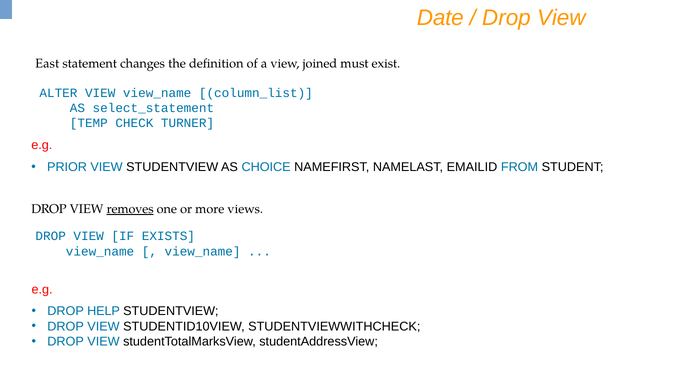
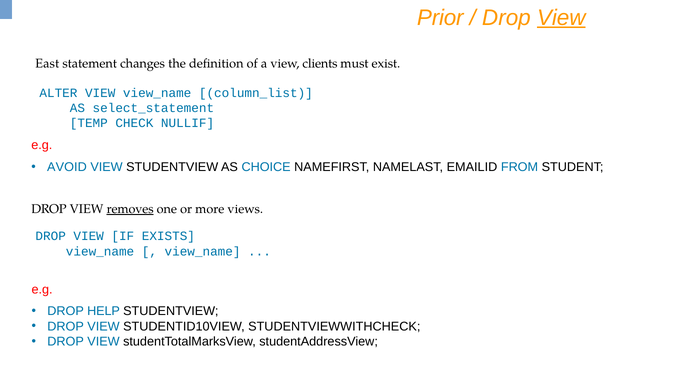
Date: Date -> Prior
View at (561, 18) underline: none -> present
joined: joined -> clients
TURNER: TURNER -> NULLIF
PRIOR: PRIOR -> AVOID
